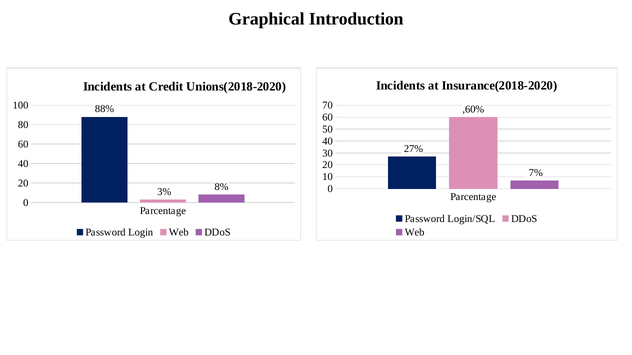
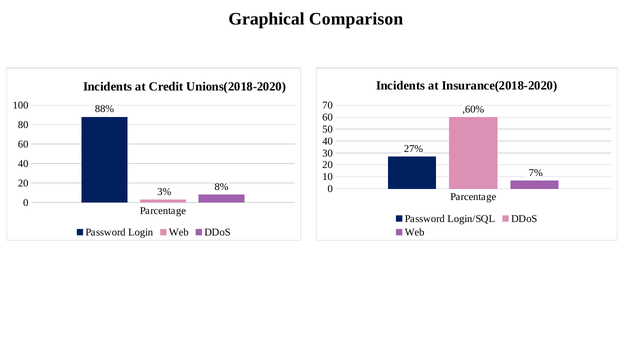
Introduction: Introduction -> Comparison
